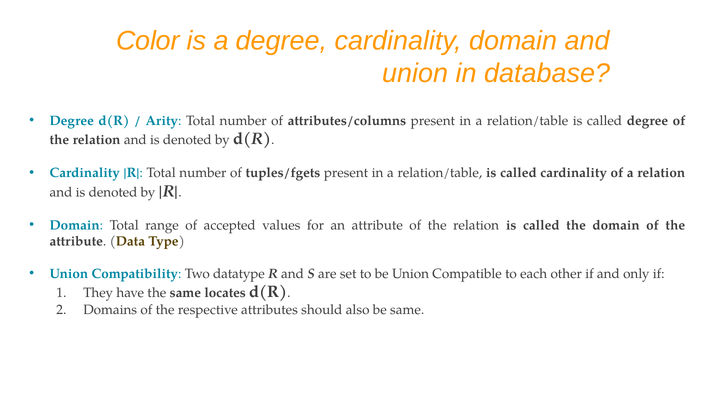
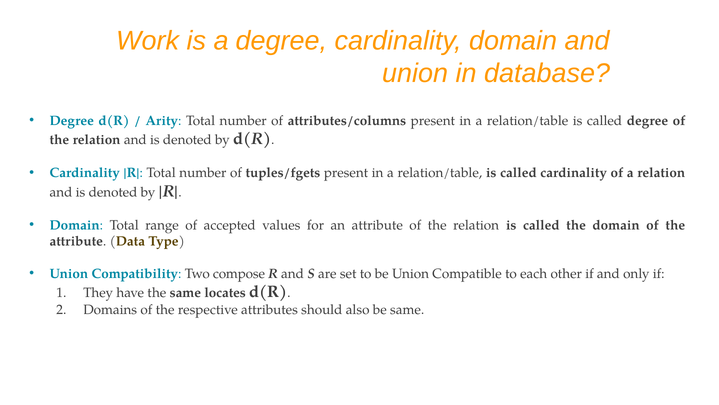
Color: Color -> Work
datatype: datatype -> compose
